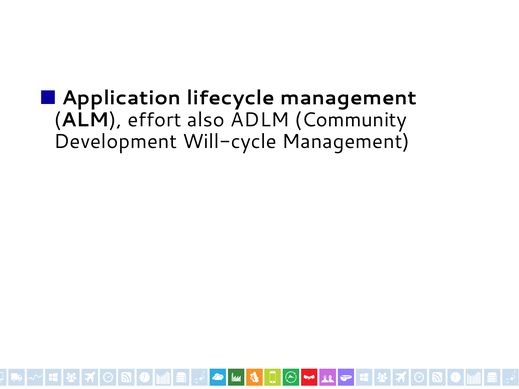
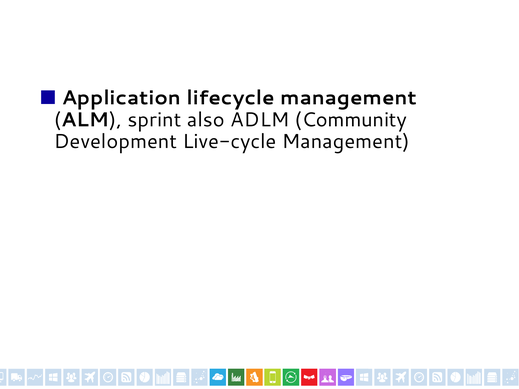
effort: effort -> sprint
Will-cycle: Will-cycle -> Live-cycle
